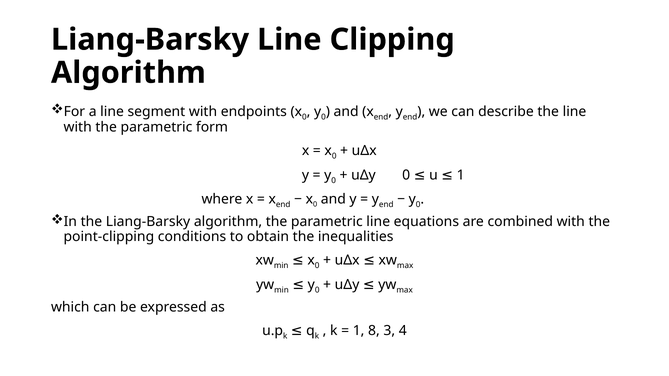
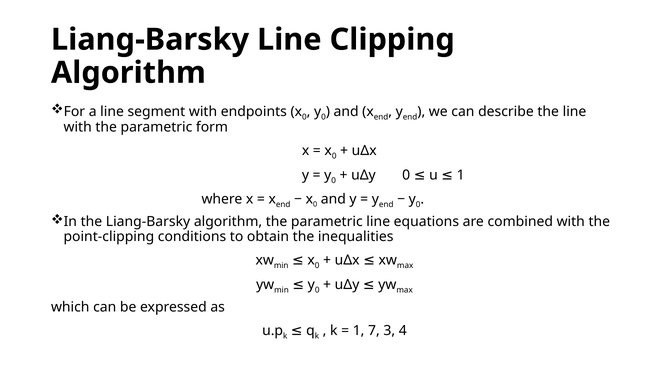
8: 8 -> 7
